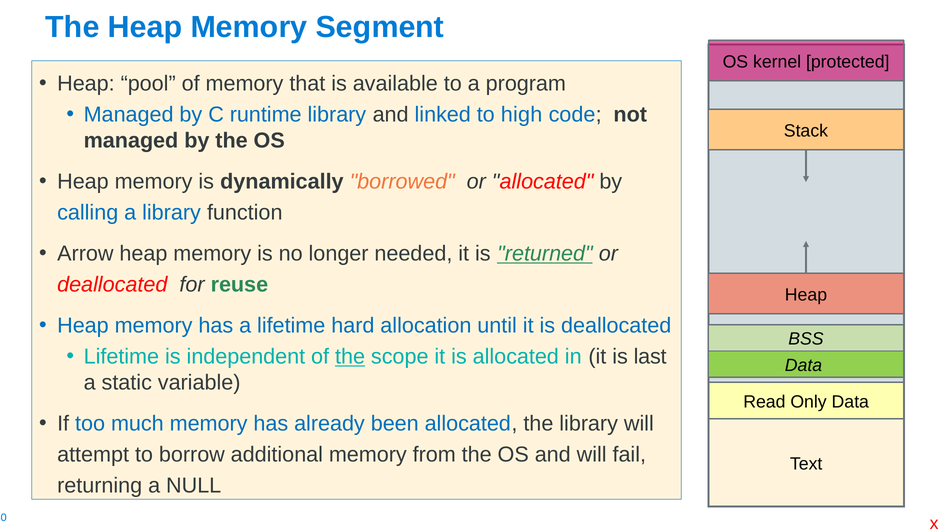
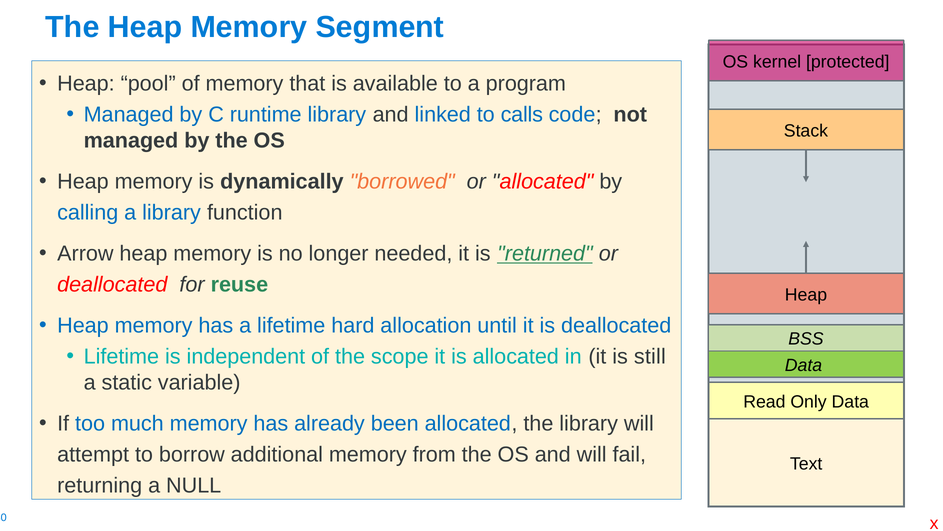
high: high -> calls
the at (350, 356) underline: present -> none
last: last -> still
